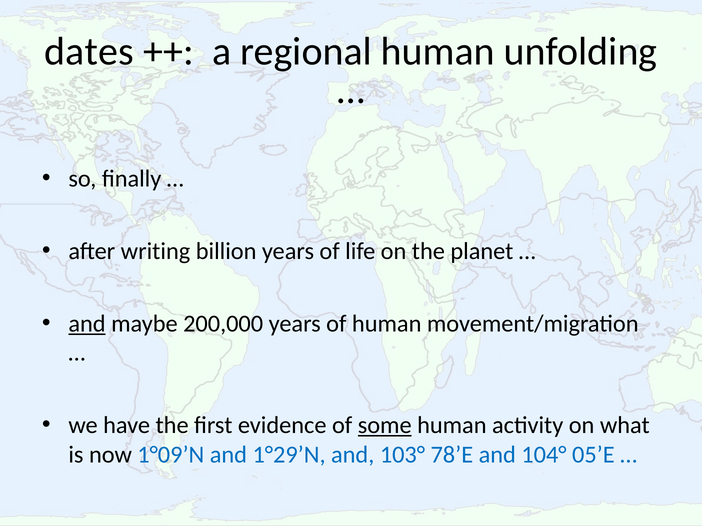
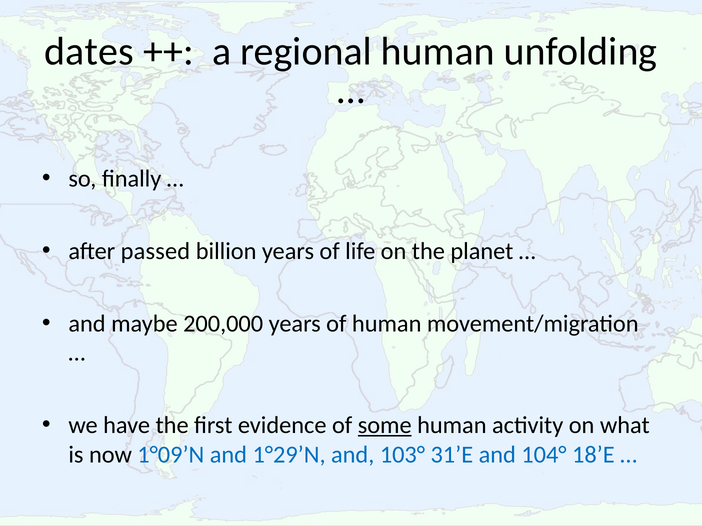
writing: writing -> passed
and at (87, 324) underline: present -> none
78’E: 78’E -> 31’E
05’E: 05’E -> 18’E
